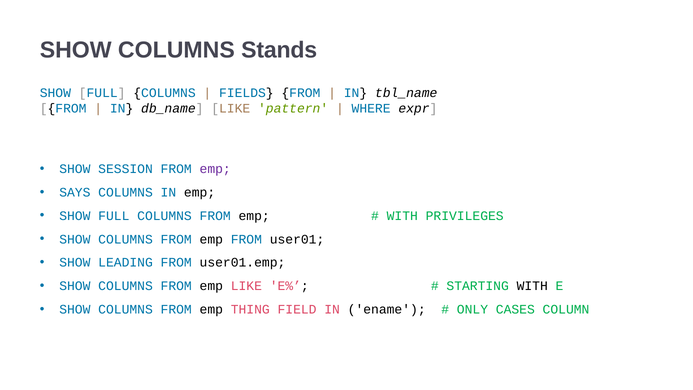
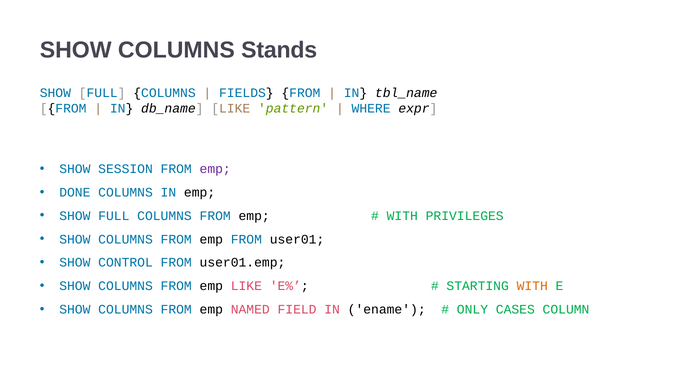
SAYS: SAYS -> DONE
LEADING: LEADING -> CONTROL
WITH at (532, 286) colour: black -> orange
THING: THING -> NAMED
